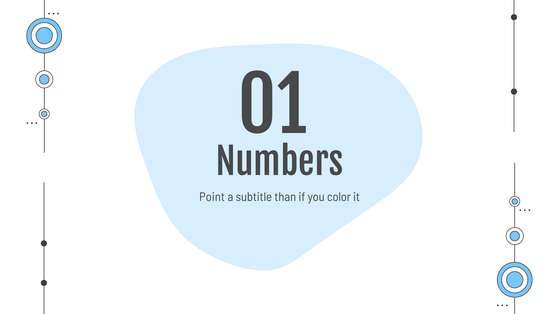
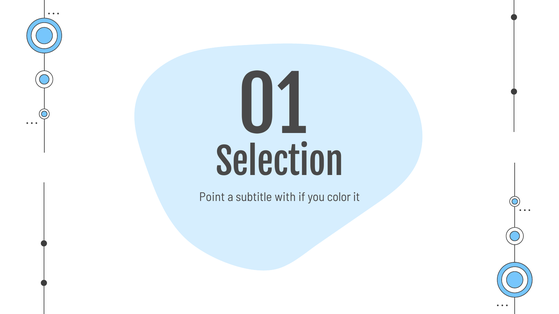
Numbers: Numbers -> Selection
than: than -> with
